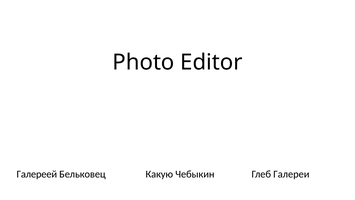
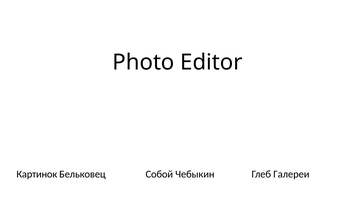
Галереей: Галереей -> Картинок
Какую: Какую -> Собой
